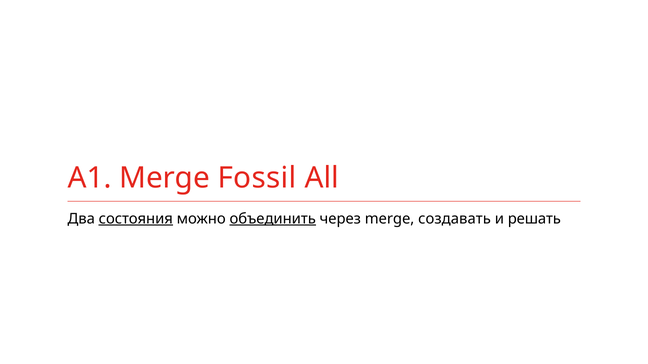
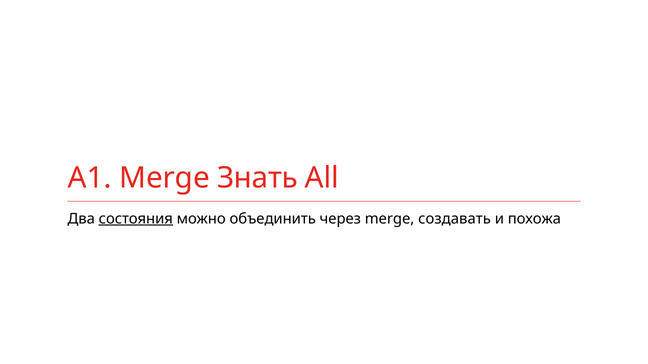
Fossil: Fossil -> Знать
объединить underline: present -> none
решать: решать -> похожа
